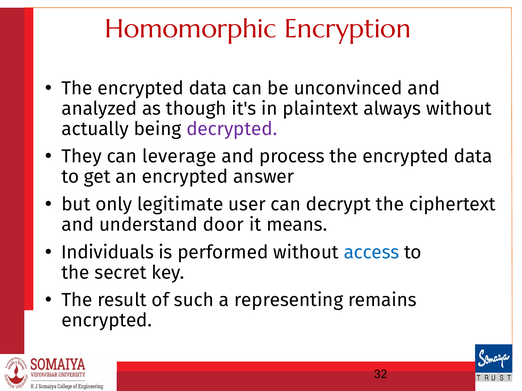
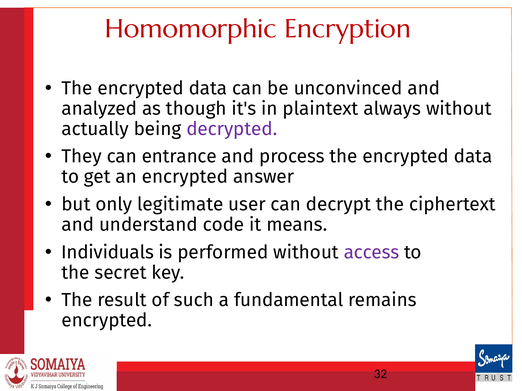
leverage: leverage -> entrance
door: door -> code
access colour: blue -> purple
representing: representing -> fundamental
